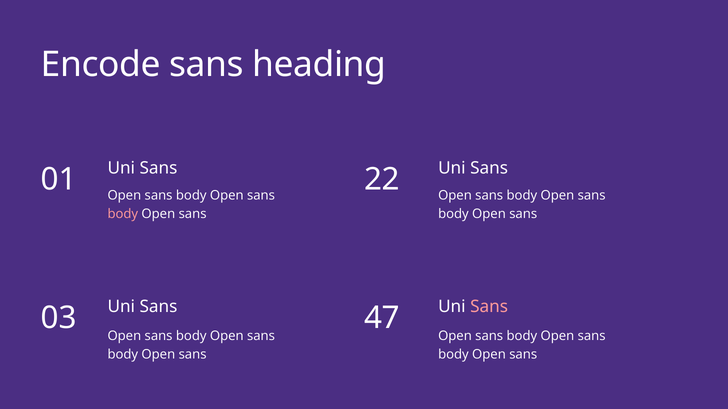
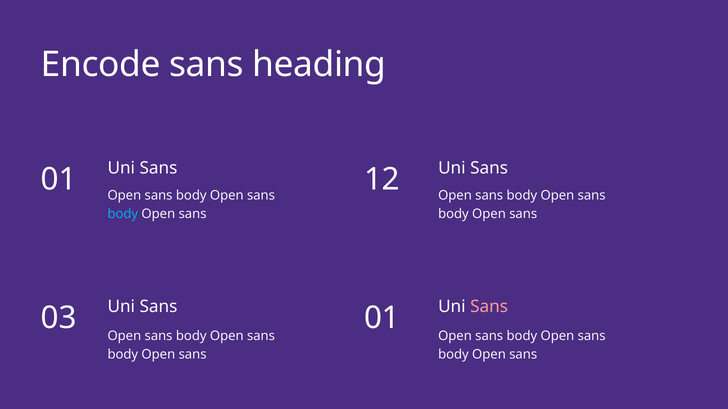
22: 22 -> 12
body at (123, 214) colour: pink -> light blue
03 47: 47 -> 01
